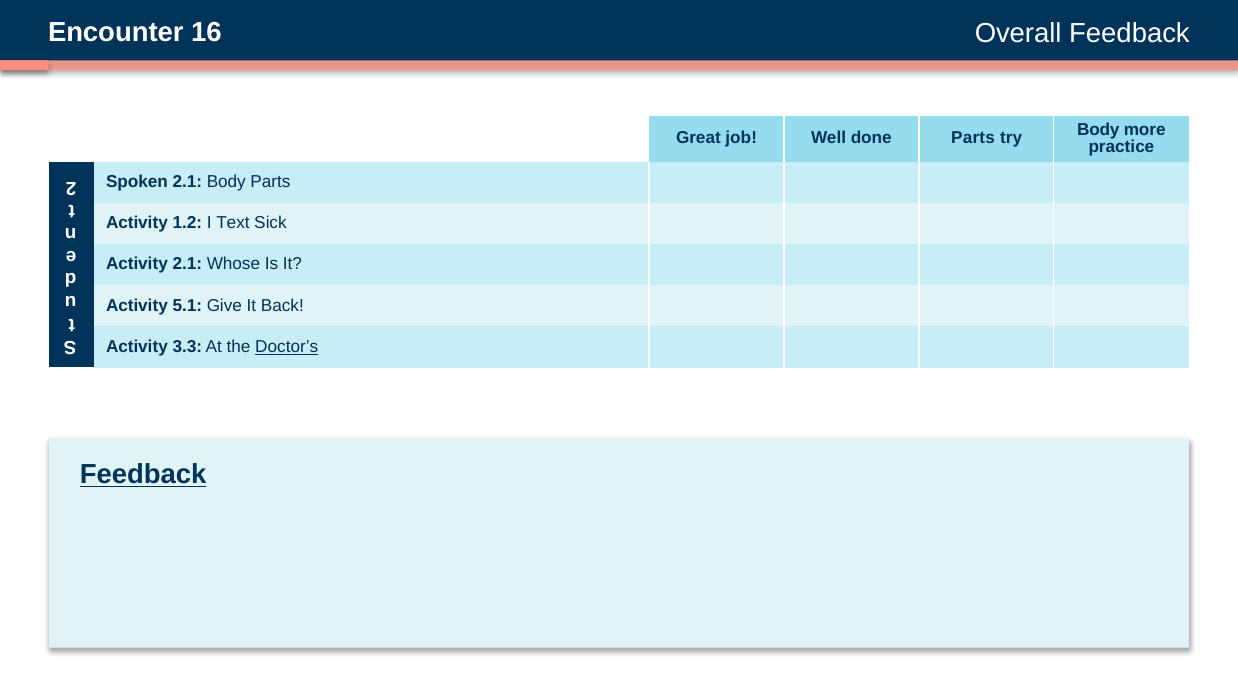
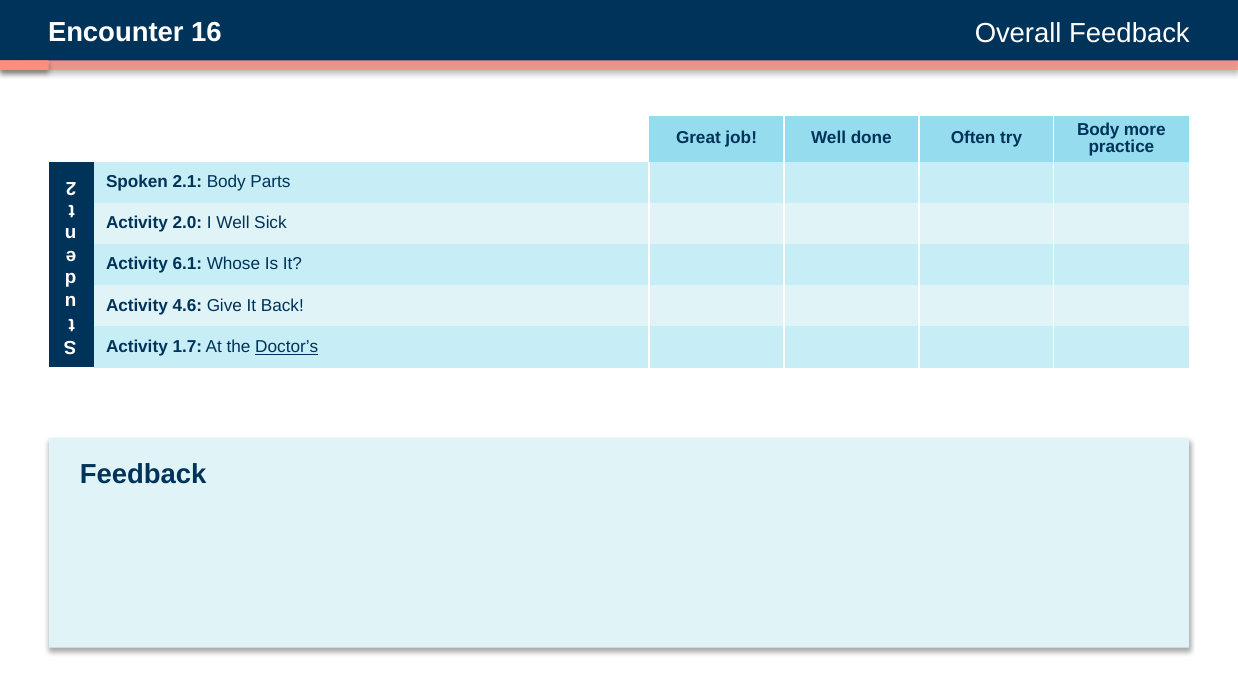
done Parts: Parts -> Often
1.2: 1.2 -> 2.0
I Text: Text -> Well
Activity 2.1: 2.1 -> 6.1
5.1: 5.1 -> 4.6
3.3: 3.3 -> 1.7
Feedback at (143, 474) underline: present -> none
